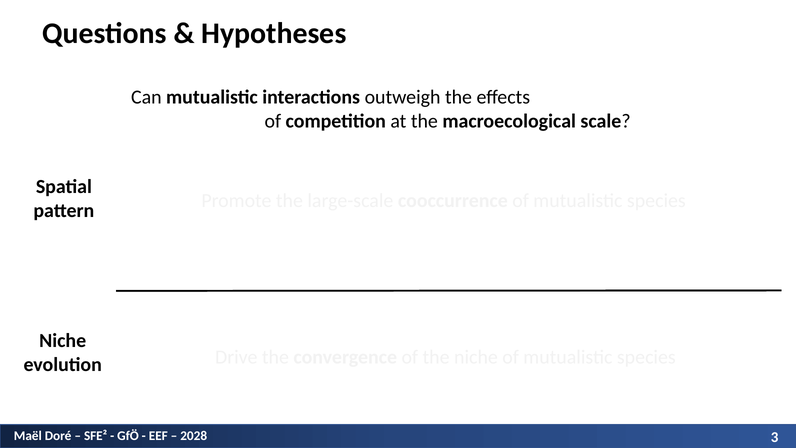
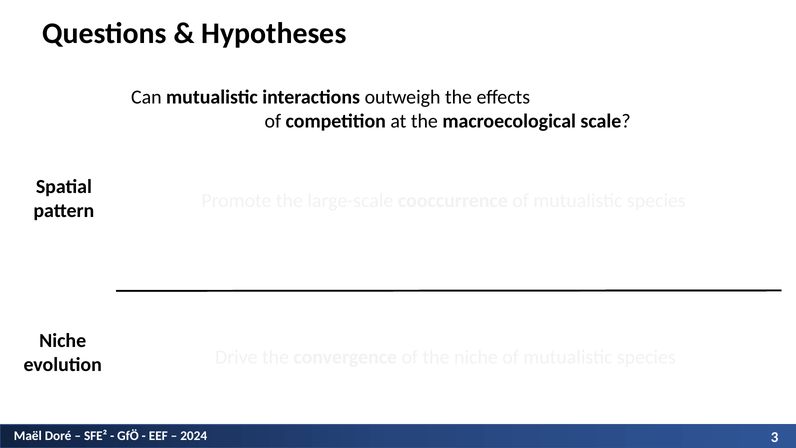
2028: 2028 -> 2024
